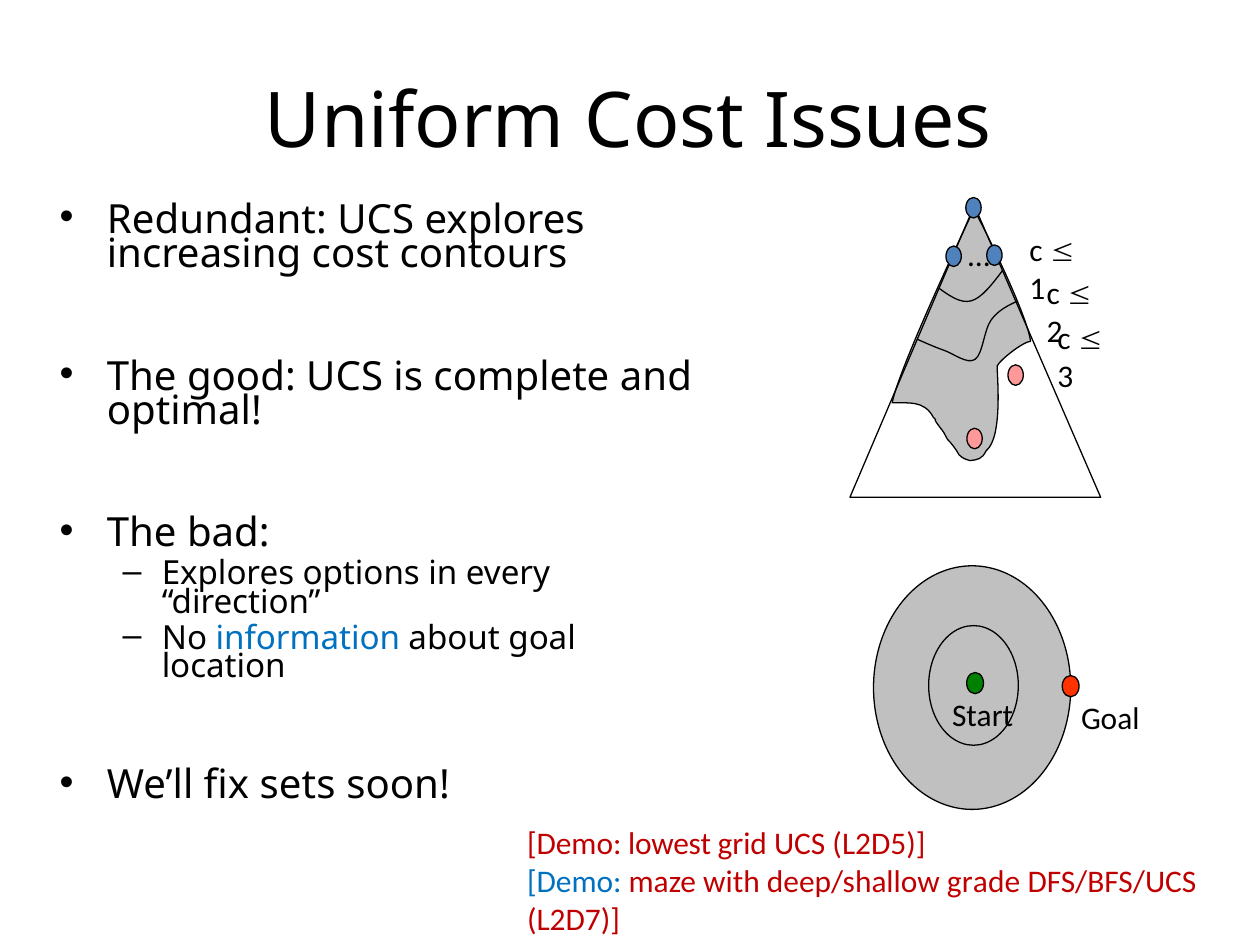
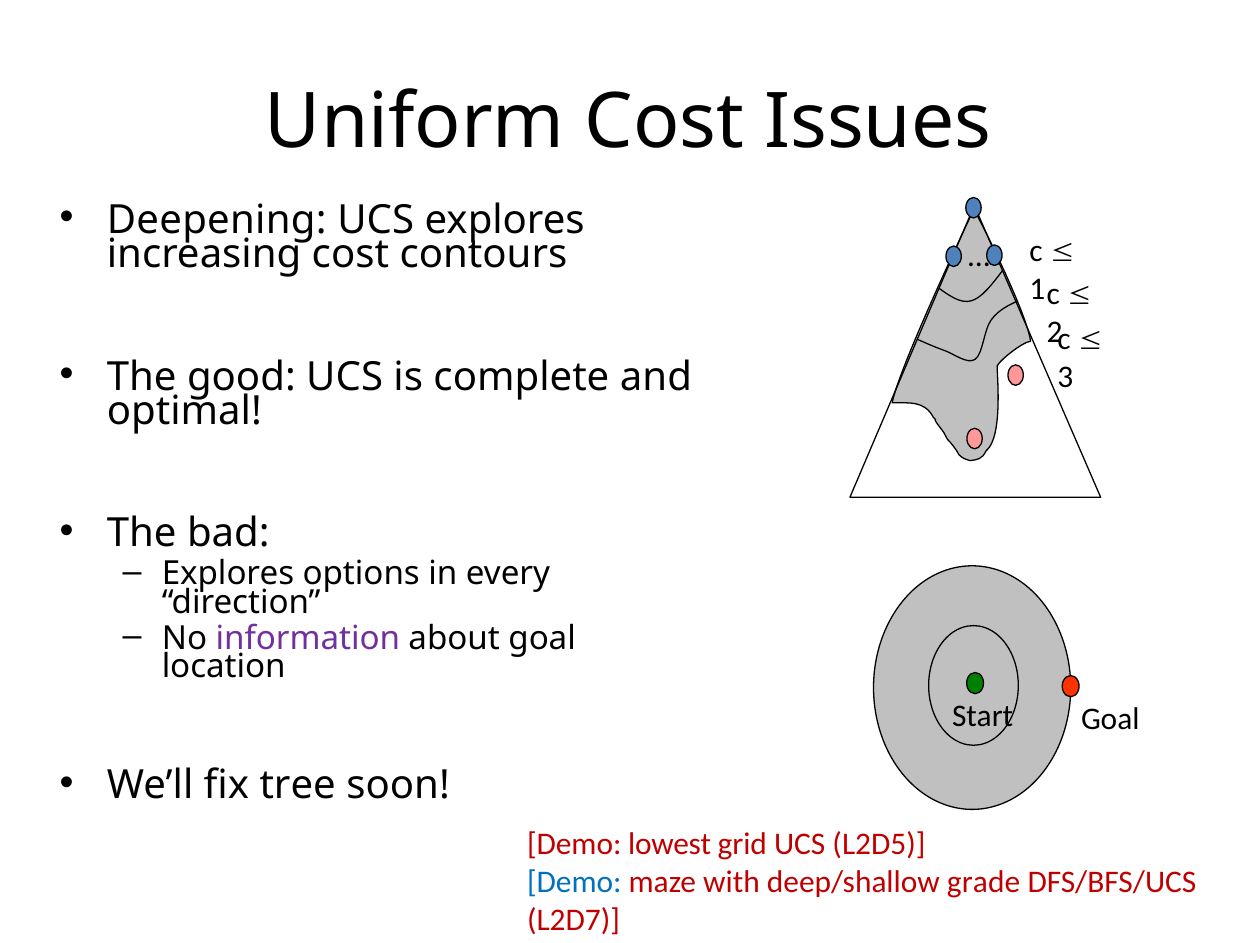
Redundant: Redundant -> Deepening
information colour: blue -> purple
sets: sets -> tree
